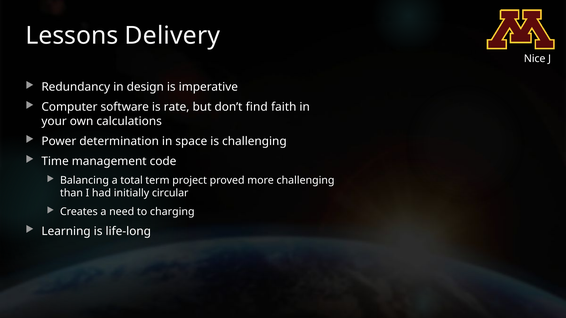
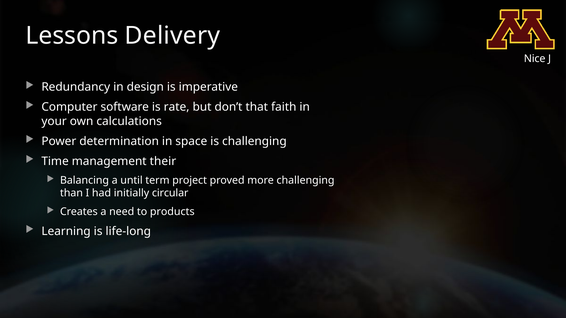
find: find -> that
code: code -> their
total: total -> until
charging: charging -> products
